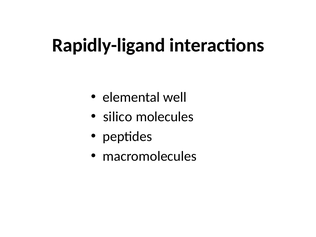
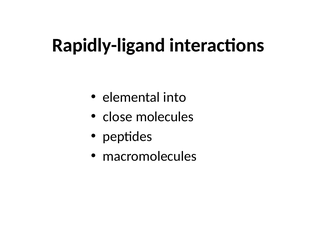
well: well -> into
silico: silico -> close
